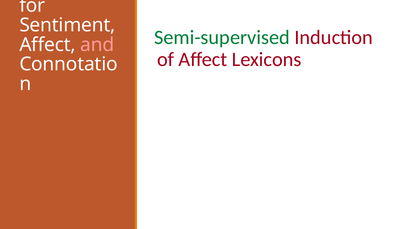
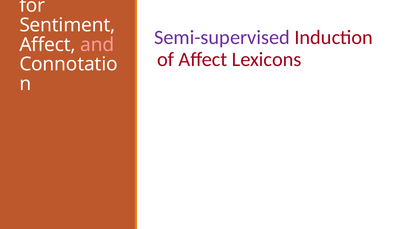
Semi-supervised colour: green -> purple
